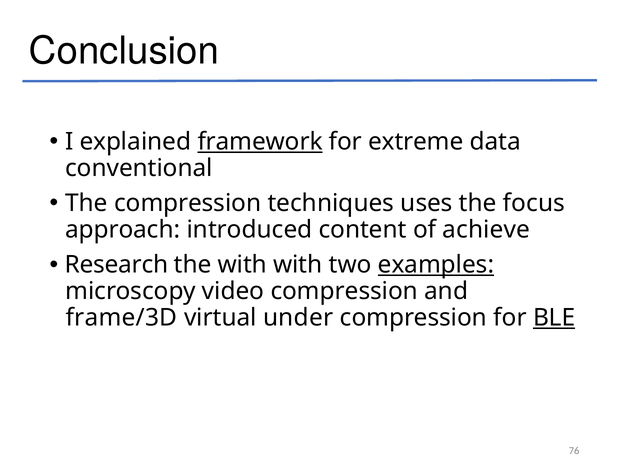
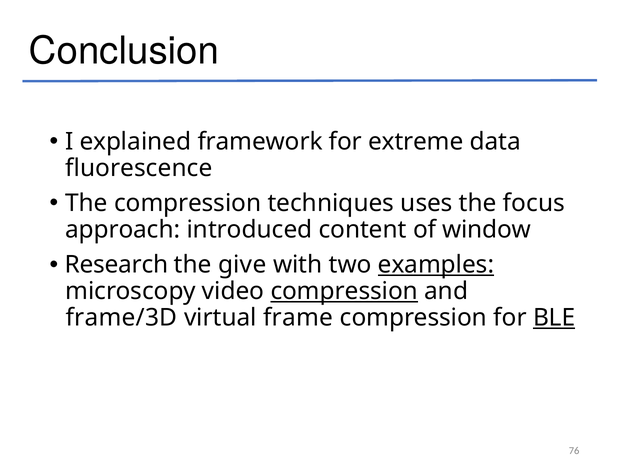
framework underline: present -> none
conventional: conventional -> fluorescence
achieve: achieve -> window
the with: with -> give
compression at (344, 291) underline: none -> present
under: under -> frame
